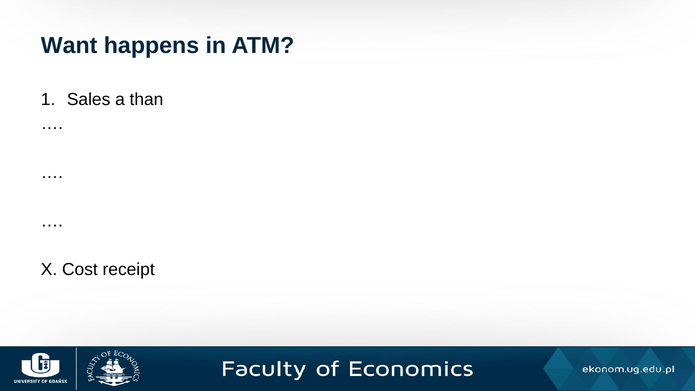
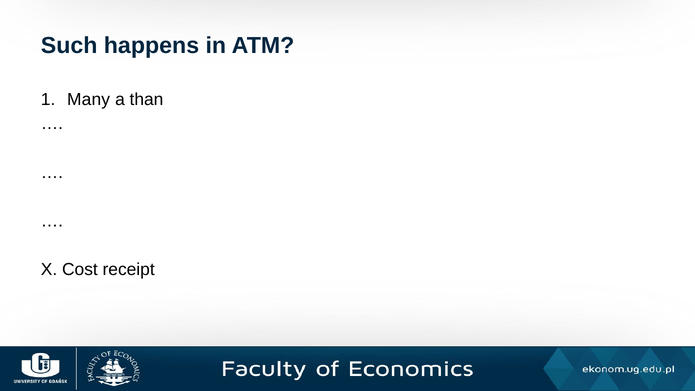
Want: Want -> Such
Sales: Sales -> Many
